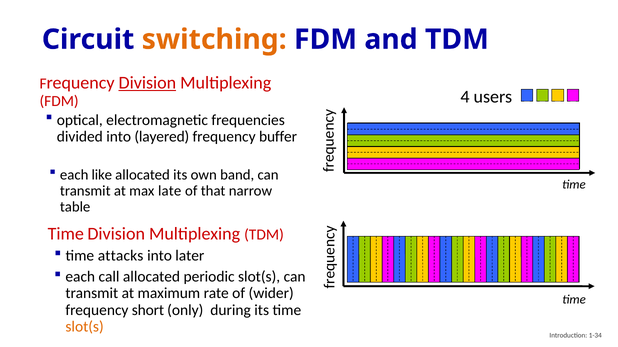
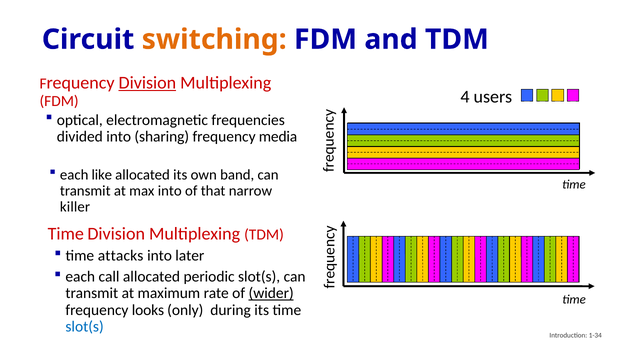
layered: layered -> sharing
buffer: buffer -> media
max late: late -> into
table: table -> killer
wider underline: none -> present
short: short -> looks
slot(s at (85, 327) colour: orange -> blue
